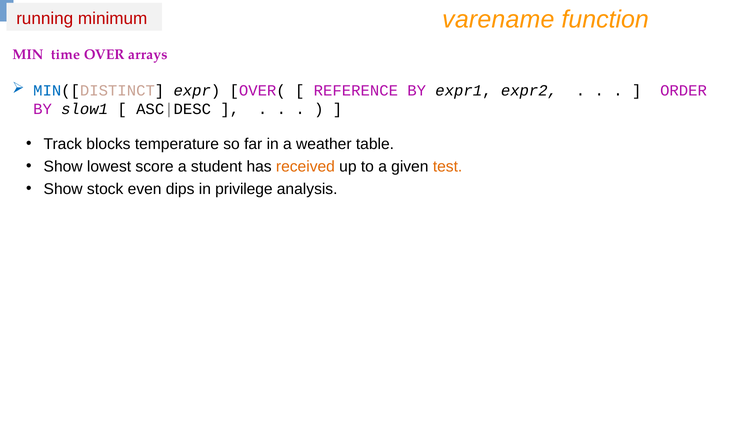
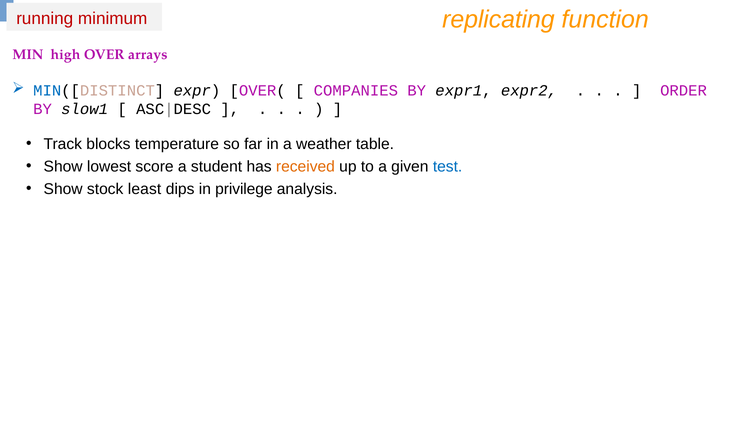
varename: varename -> replicating
time: time -> high
REFERENCE: REFERENCE -> COMPANIES
test colour: orange -> blue
even: even -> least
